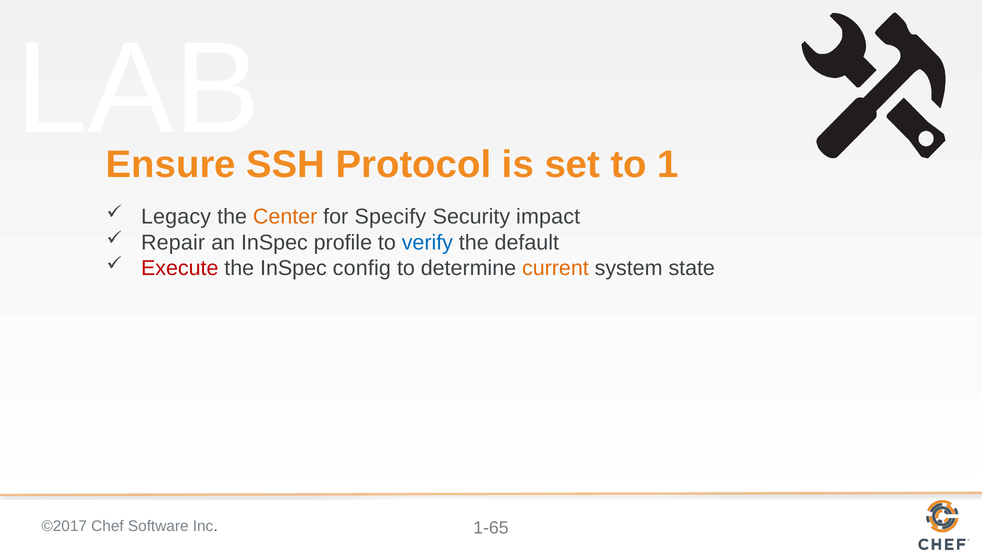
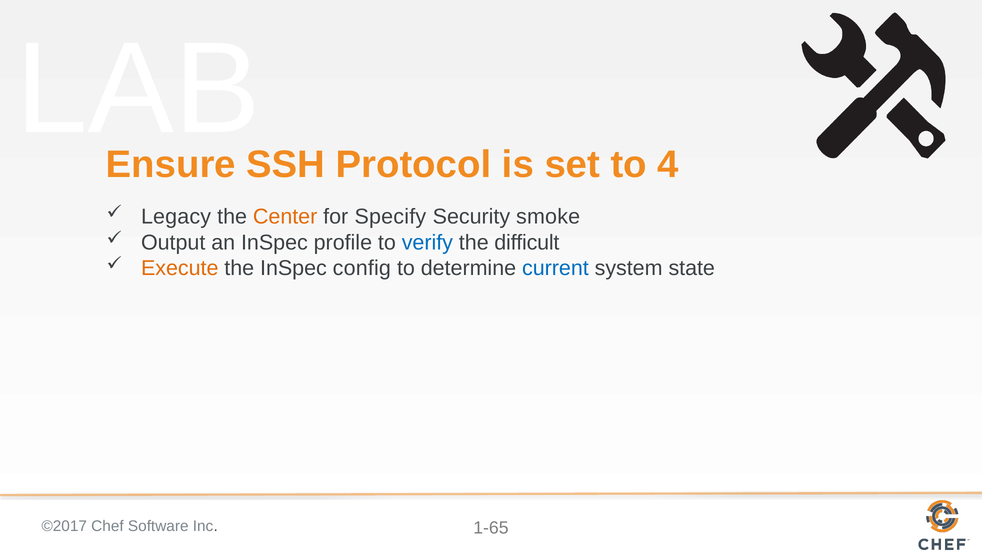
1: 1 -> 4
impact: impact -> smoke
Repair: Repair -> Output
default: default -> difficult
Execute colour: red -> orange
current colour: orange -> blue
